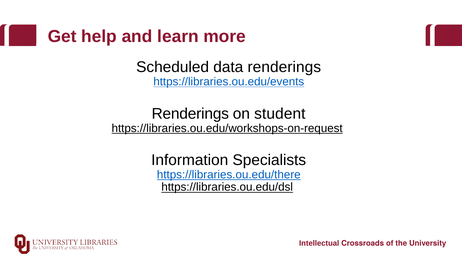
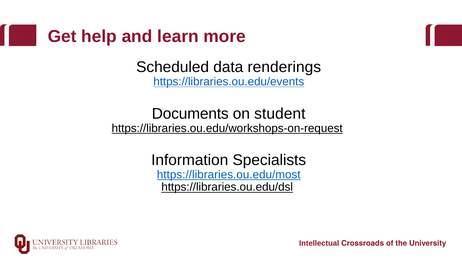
Renderings at (190, 114): Renderings -> Documents
https://libraries.ou.edu/there: https://libraries.ou.edu/there -> https://libraries.ou.edu/most
